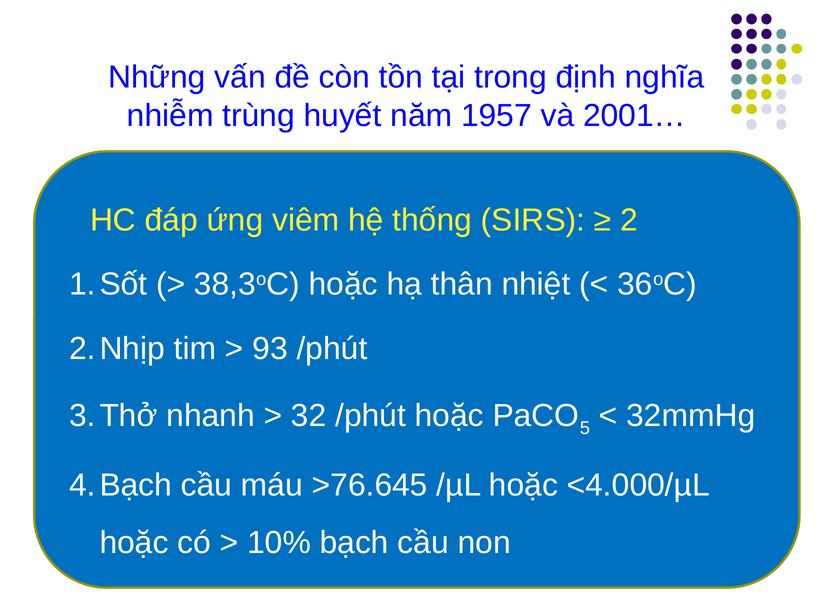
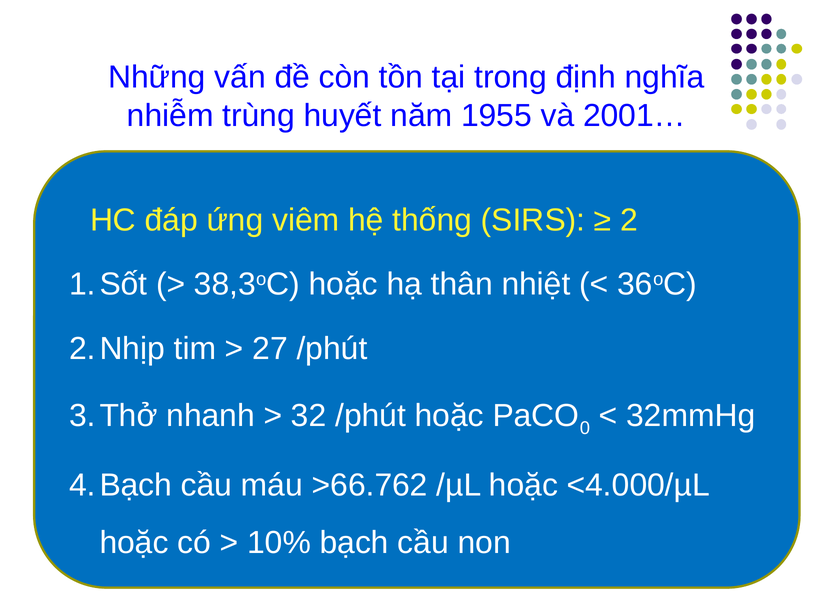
1957: 1957 -> 1955
93: 93 -> 27
5: 5 -> 0
>76.645: >76.645 -> >66.762
